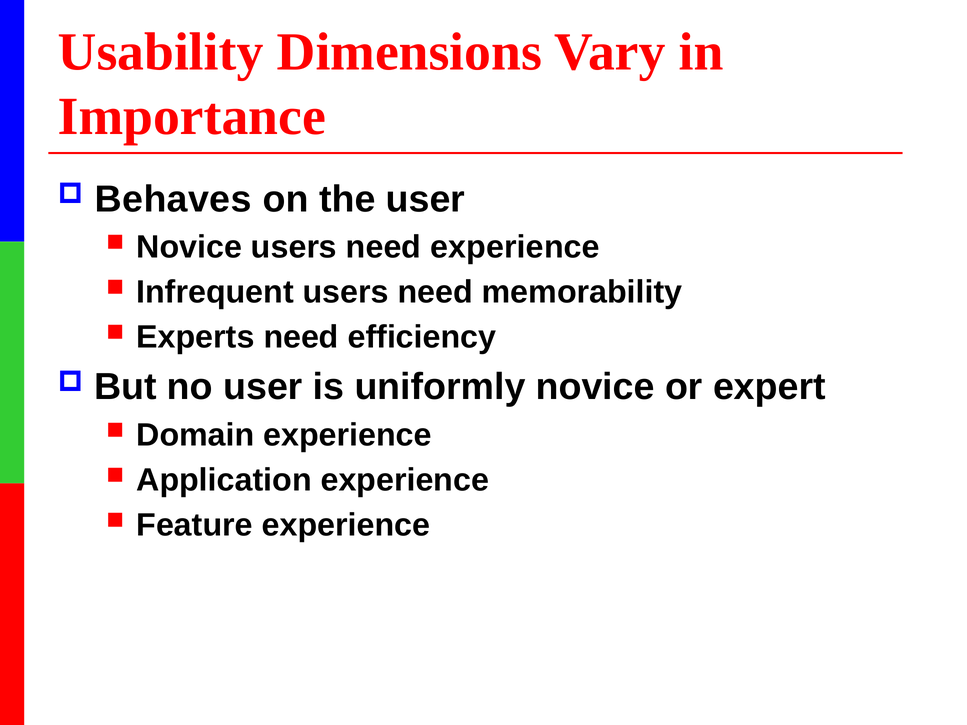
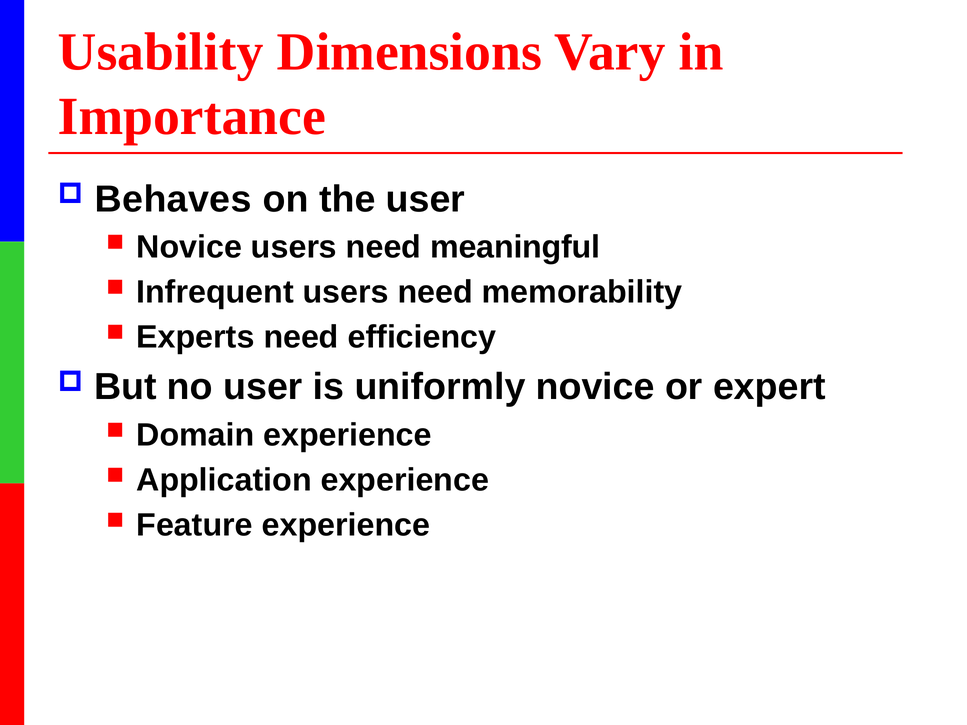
need experience: experience -> meaningful
